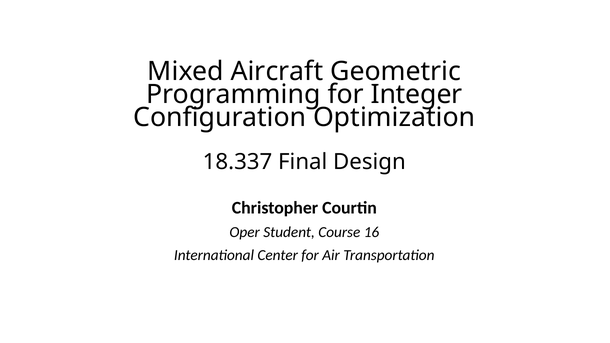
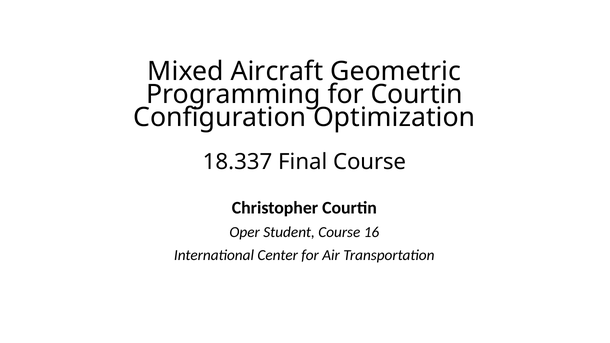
for Integer: Integer -> Courtin
Final Design: Design -> Course
